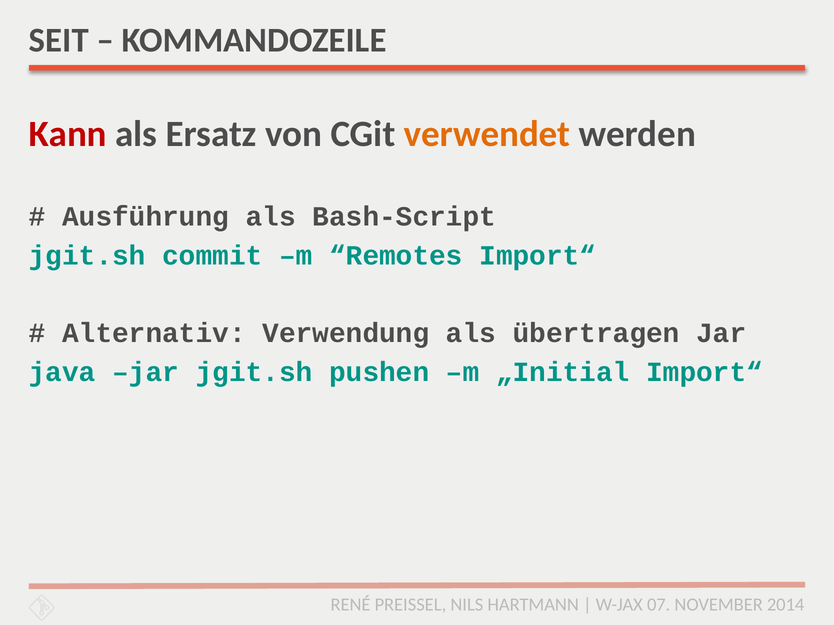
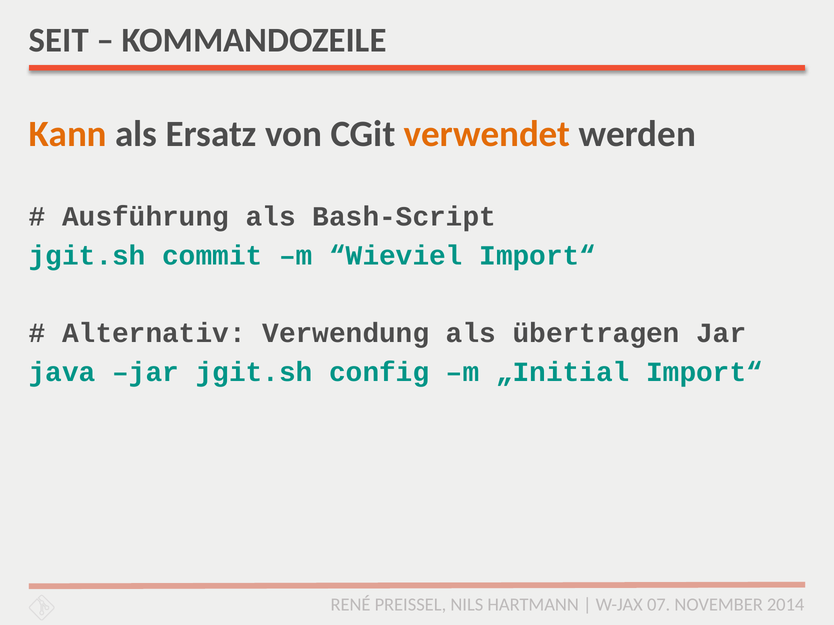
Kann colour: red -> orange
Remotes: Remotes -> Wieviel
pushen: pushen -> config
